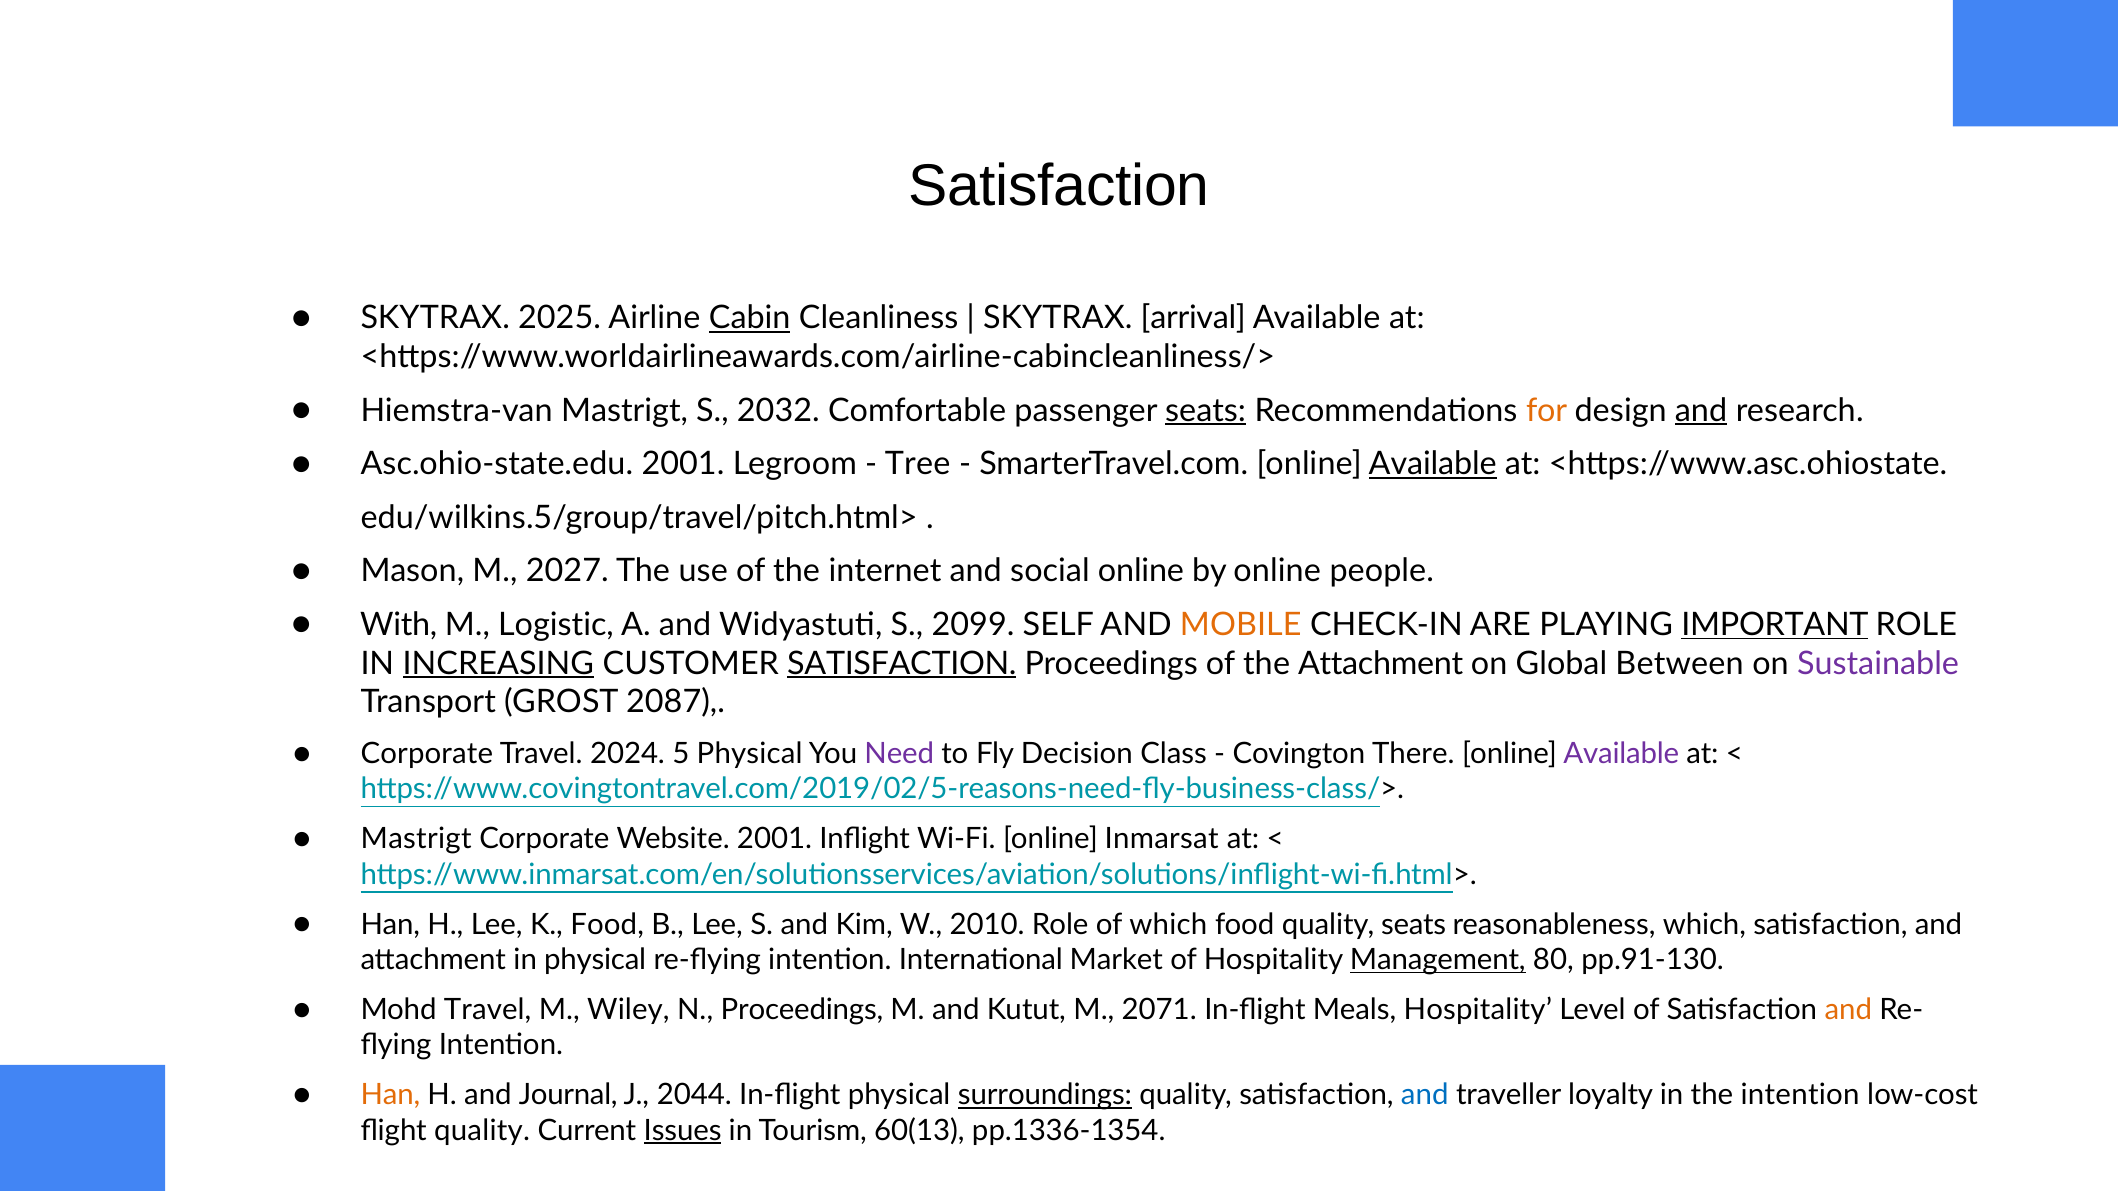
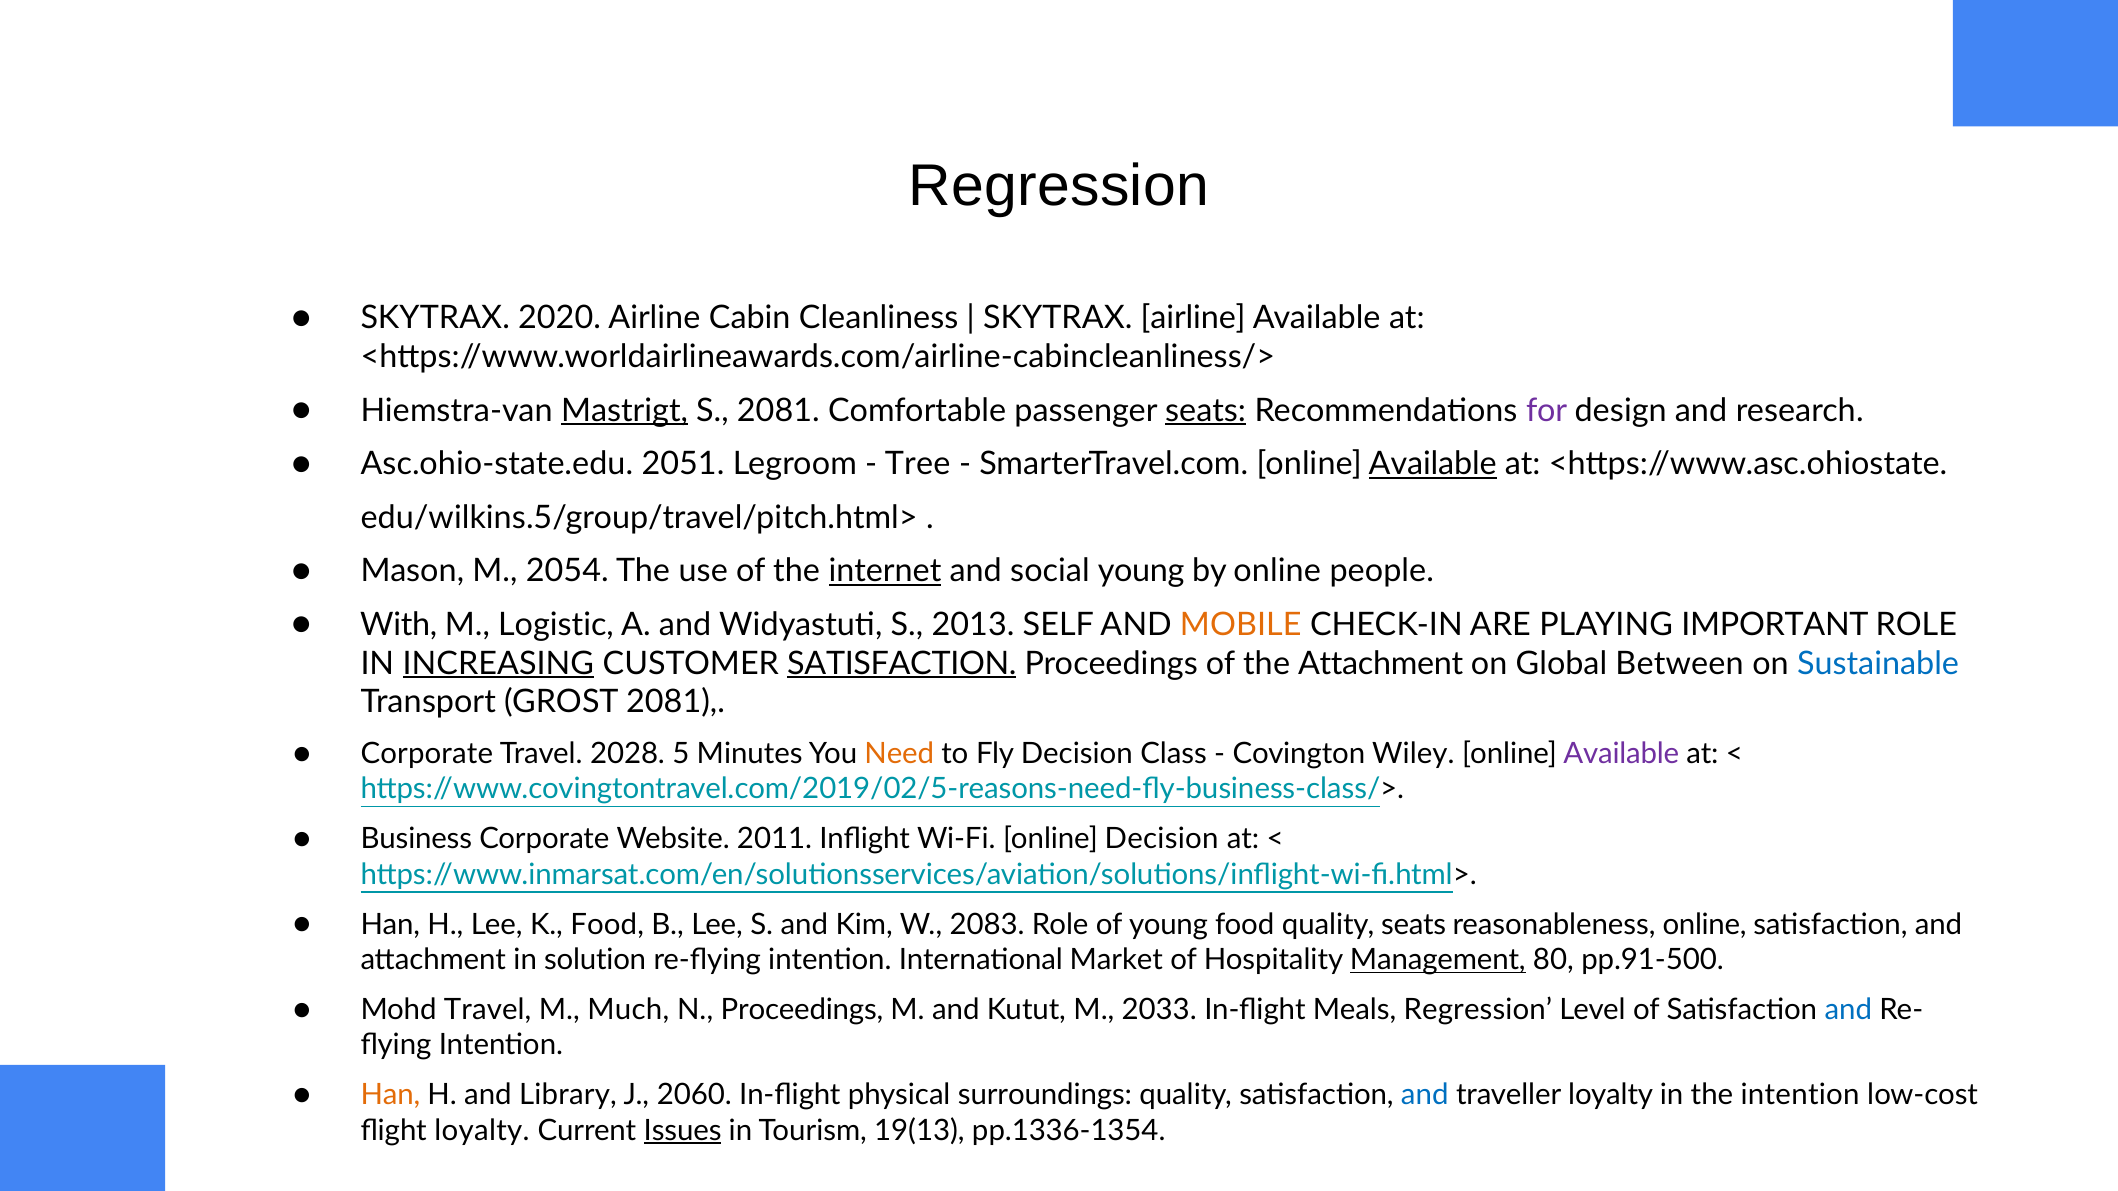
Satisfaction at (1059, 186): Satisfaction -> Regression
2025: 2025 -> 2020
Cabin underline: present -> none
SKYTRAX arrival: arrival -> airline
Mastrigt at (624, 411) underline: none -> present
S 2032: 2032 -> 2081
for colour: orange -> purple
and at (1701, 411) underline: present -> none
Asc.ohio-state.edu 2001: 2001 -> 2051
2027: 2027 -> 2054
internet underline: none -> present
social online: online -> young
2099: 2099 -> 2013
IMPORTANT underline: present -> none
Sustainable colour: purple -> blue
GROST 2087: 2087 -> 2081
2024: 2024 -> 2028
5 Physical: Physical -> Minutes
Need colour: purple -> orange
There: There -> Wiley
Mastrigt at (416, 839): Mastrigt -> Business
Website 2001: 2001 -> 2011
online Inmarsat: Inmarsat -> Decision
2010: 2010 -> 2083
of which: which -> young
reasonableness which: which -> online
in physical: physical -> solution
pp.91-130: pp.91-130 -> pp.91-500
Wiley: Wiley -> Much
2071: 2071 -> 2033
Meals Hospitality: Hospitality -> Regression
and at (1848, 1010) colour: orange -> blue
Journal: Journal -> Library
2044: 2044 -> 2060
surroundings underline: present -> none
flight quality: quality -> loyalty
60(13: 60(13 -> 19(13
